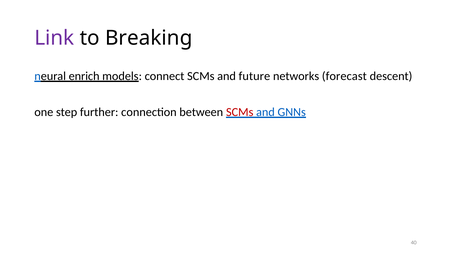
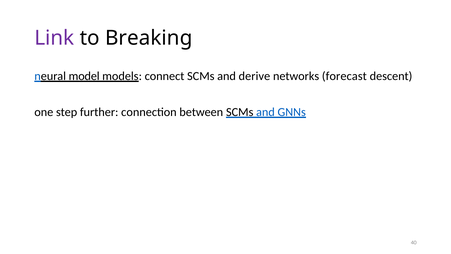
enrich: enrich -> model
future: future -> derive
SCMs at (240, 112) colour: red -> black
